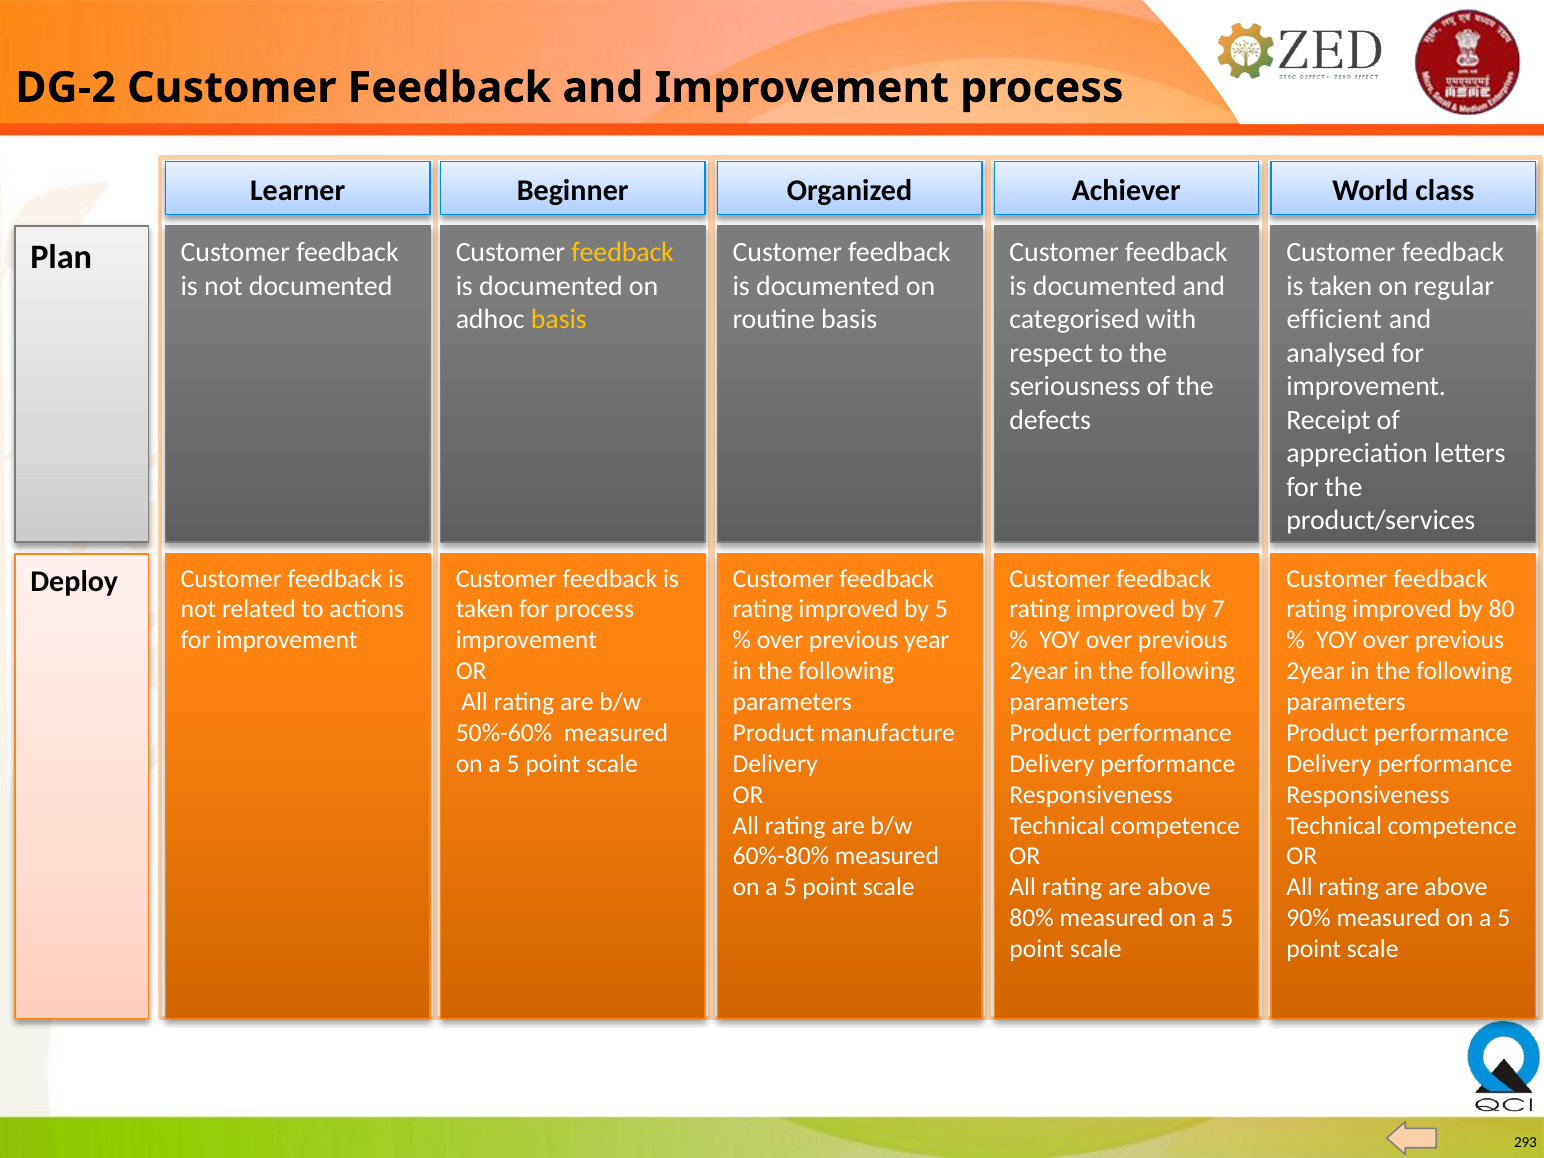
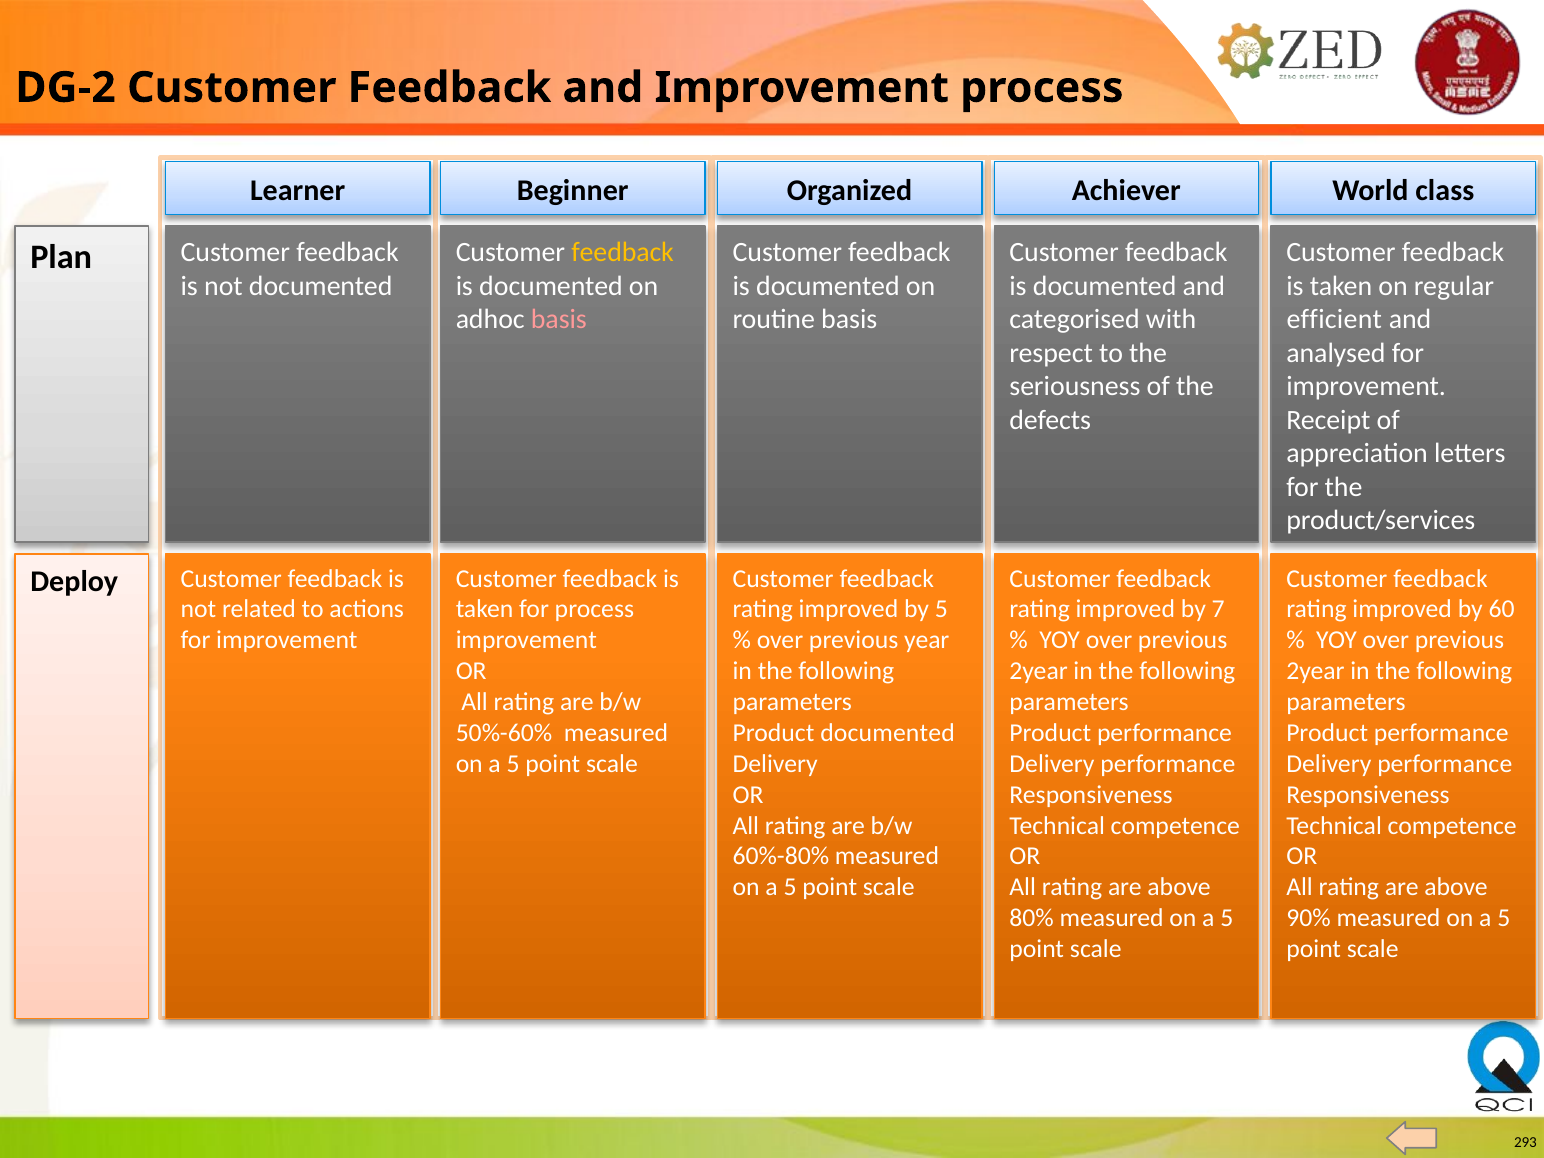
basis at (559, 319) colour: yellow -> pink
80: 80 -> 60
Product manufacture: manufacture -> documented
